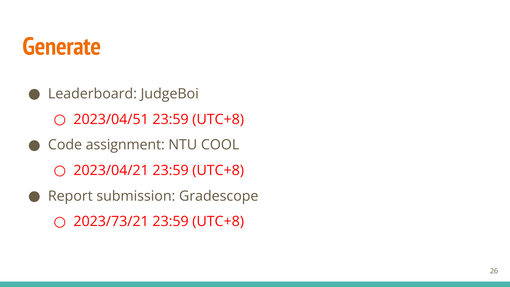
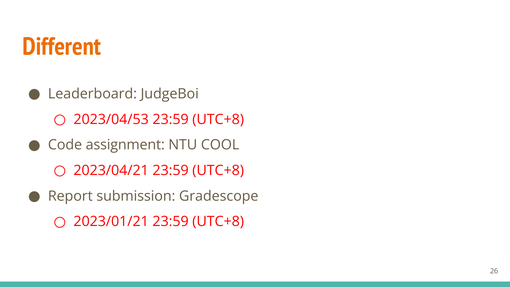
Generate: Generate -> Different
2023/04/51: 2023/04/51 -> 2023/04/53
2023/73/21: 2023/73/21 -> 2023/01/21
